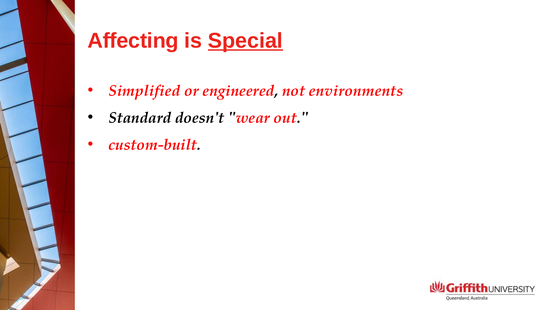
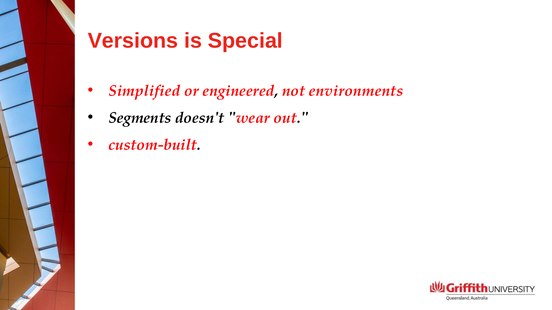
Affecting: Affecting -> Versions
Special underline: present -> none
Standard: Standard -> Segments
